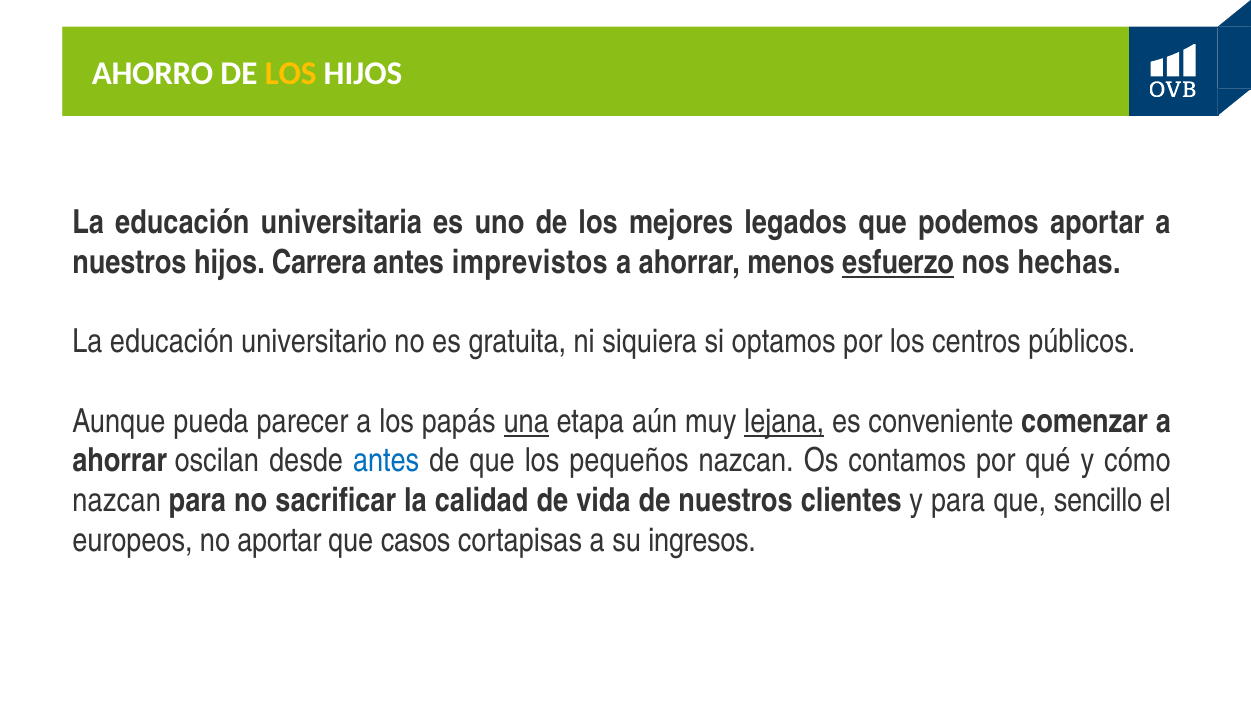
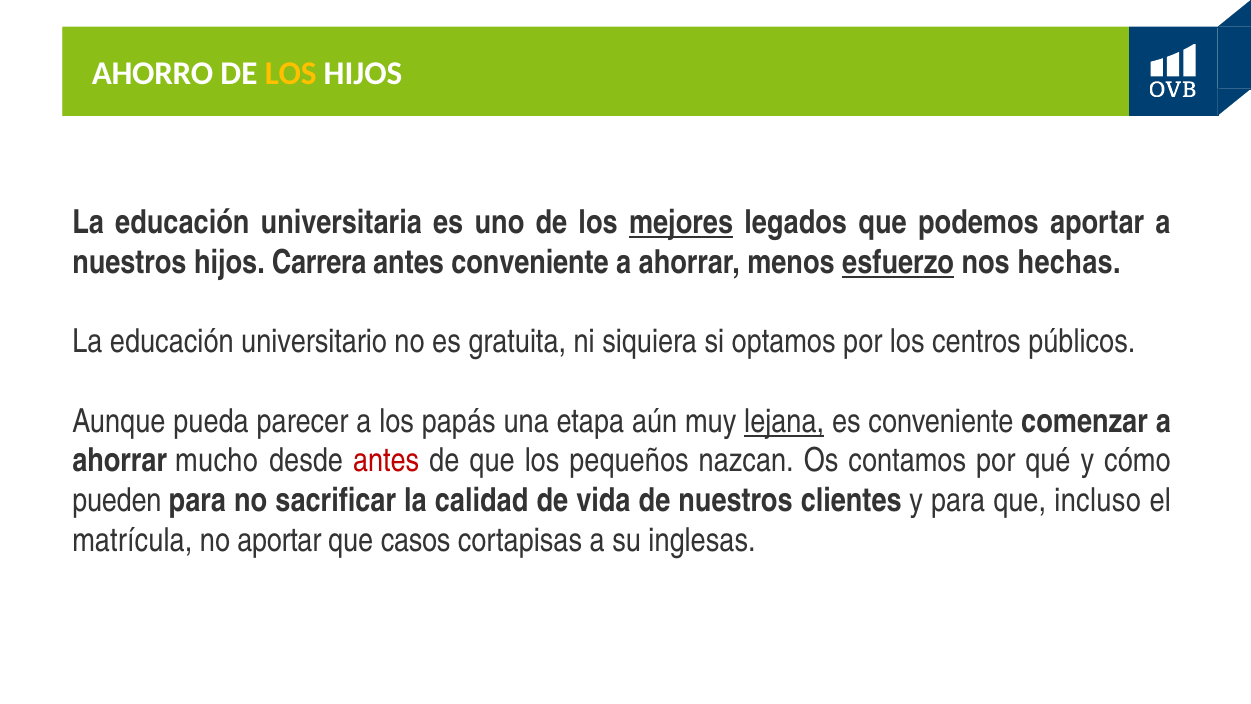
mejores underline: none -> present
antes imprevistos: imprevistos -> conveniente
una underline: present -> none
oscilan: oscilan -> mucho
antes at (386, 461) colour: blue -> red
nazcan at (117, 500): nazcan -> pueden
sencillo: sencillo -> incluso
europeos: europeos -> matrícula
ingresos: ingresos -> inglesas
